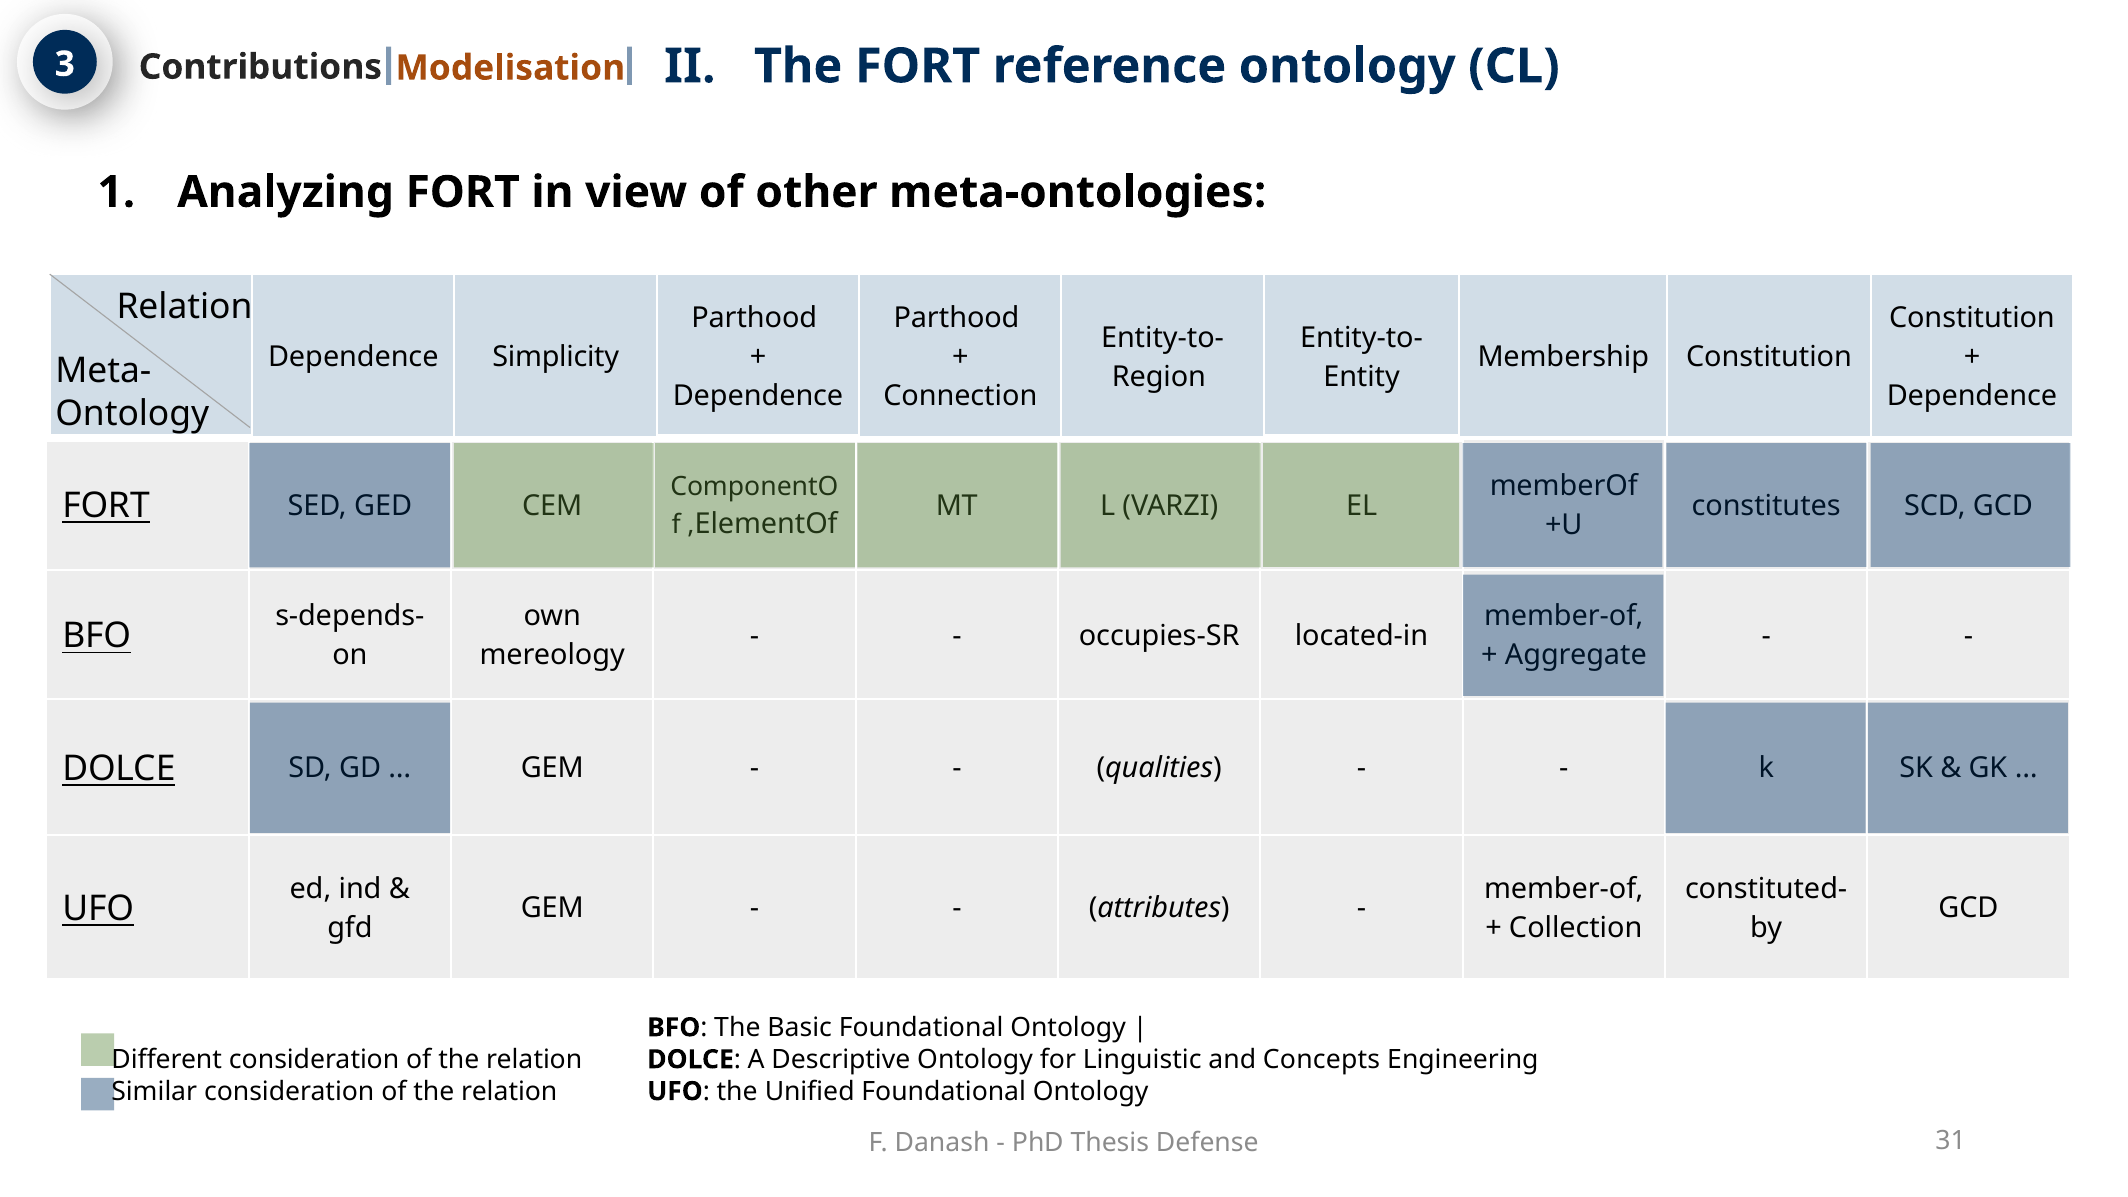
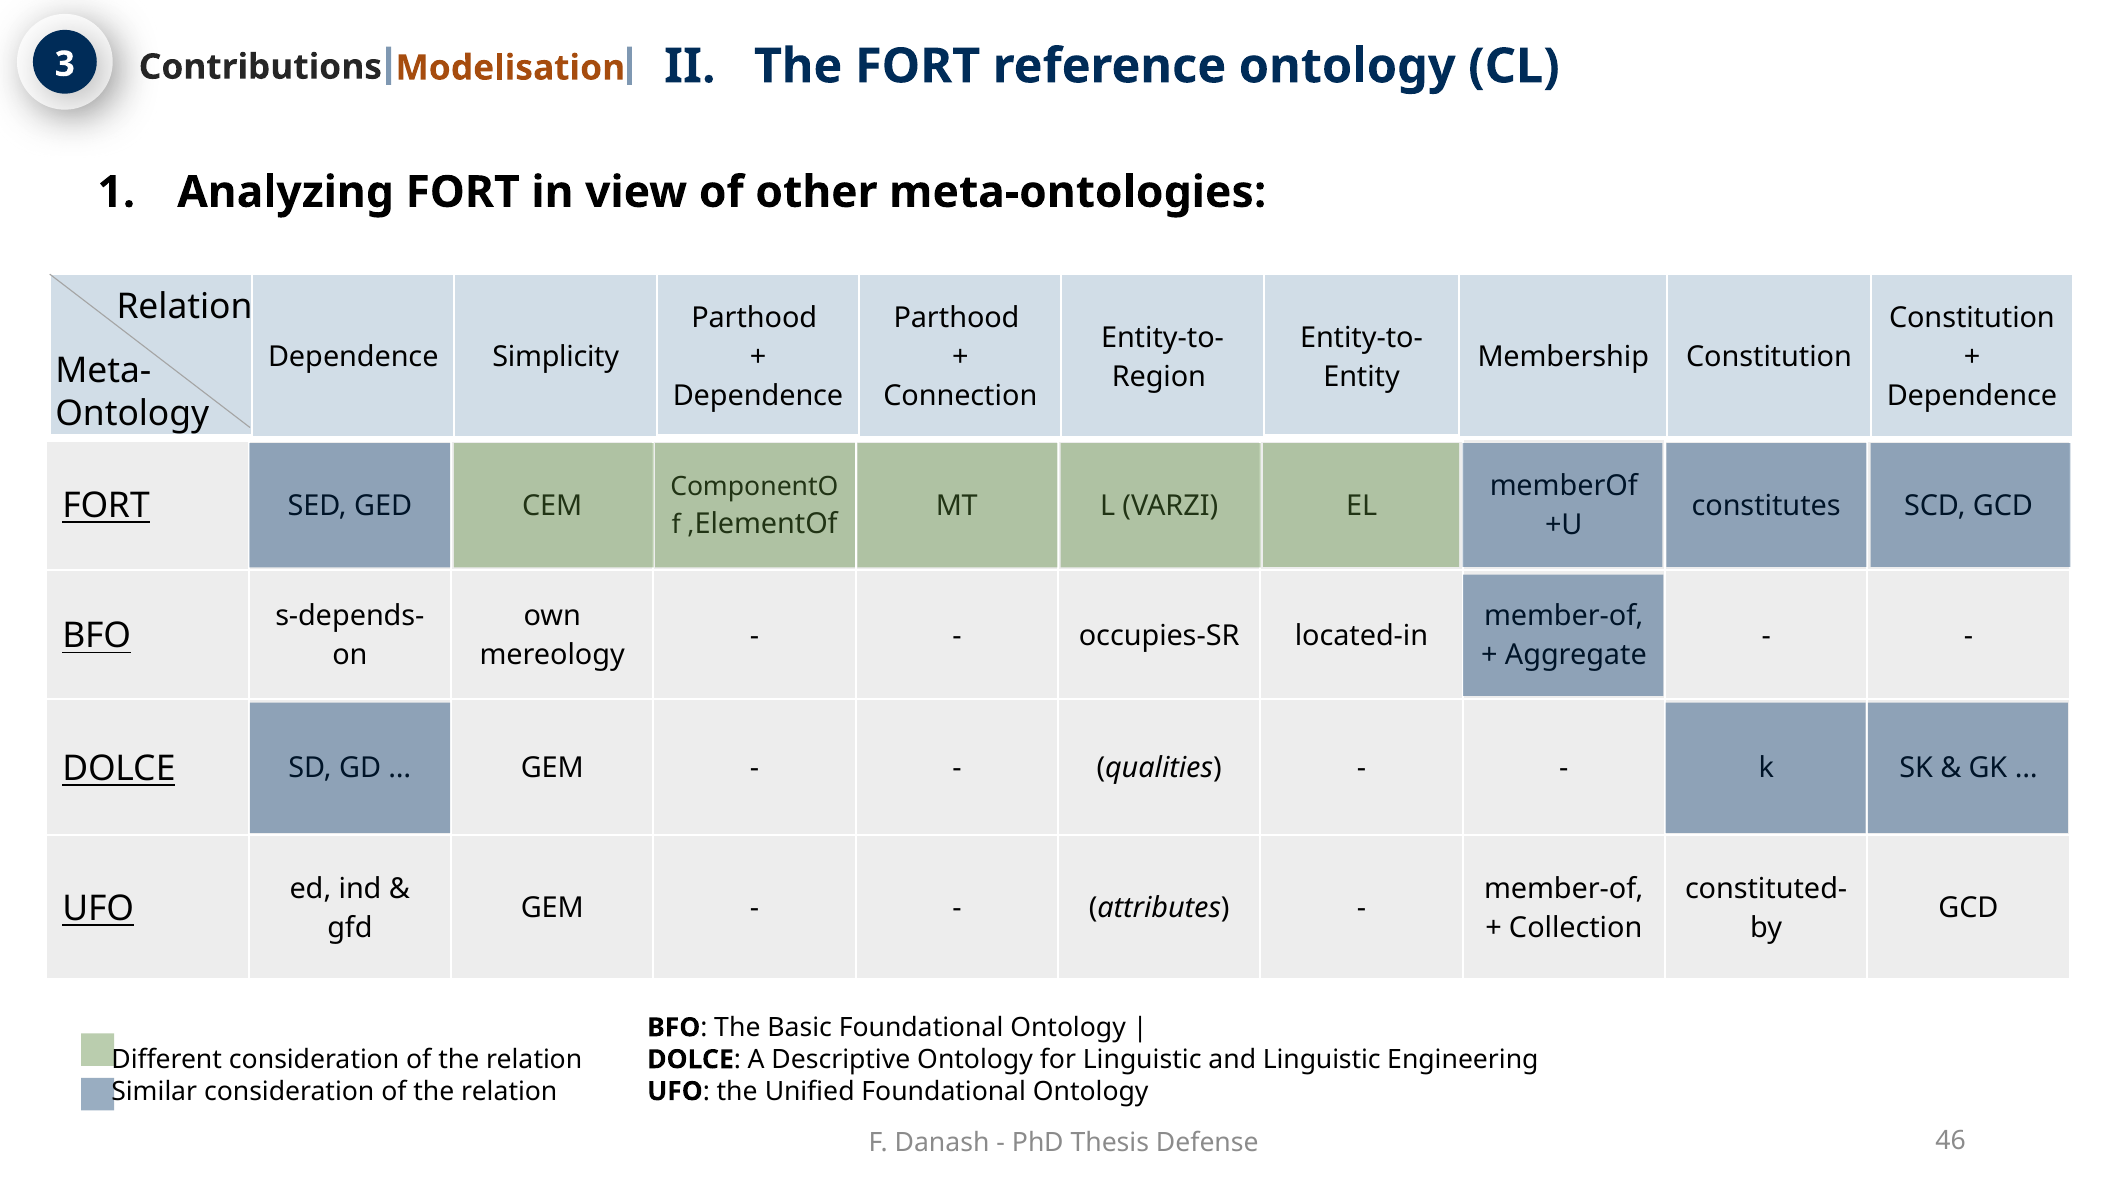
and Concepts: Concepts -> Linguistic
31: 31 -> 46
